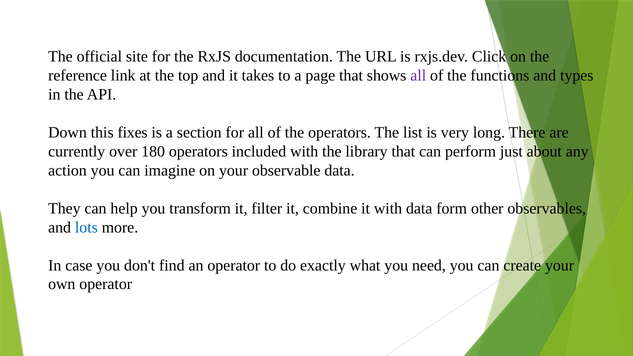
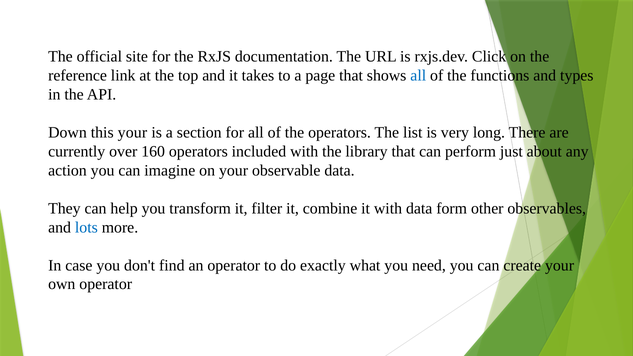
all at (418, 75) colour: purple -> blue
this fixes: fixes -> your
180: 180 -> 160
